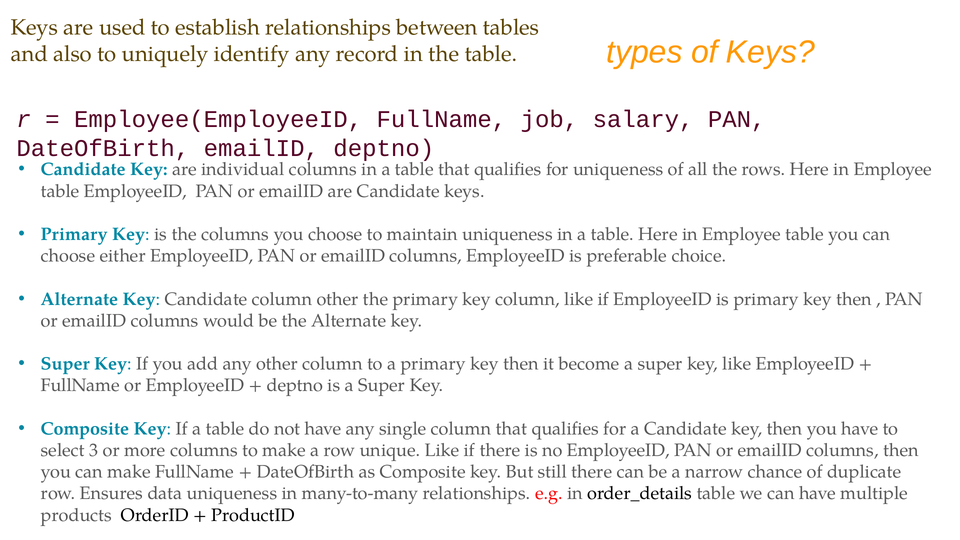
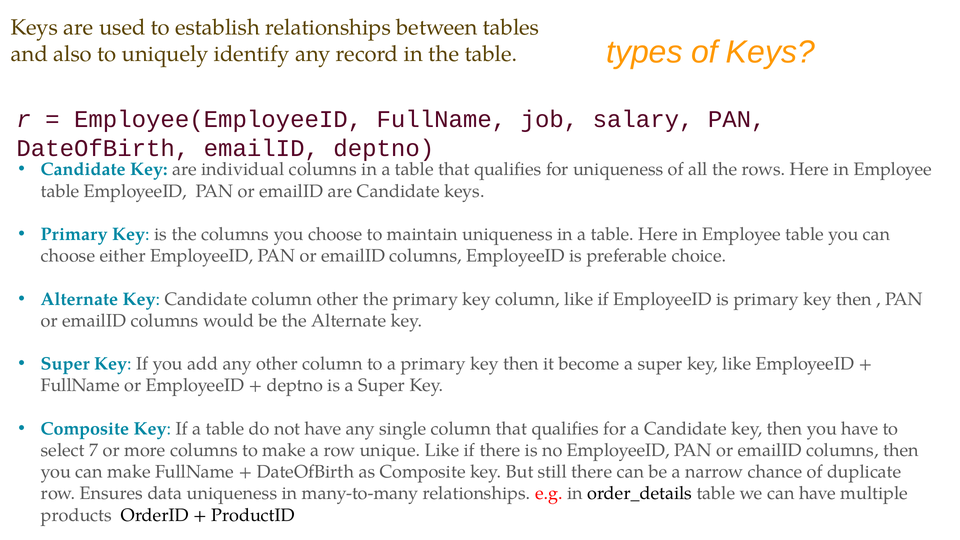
3: 3 -> 7
